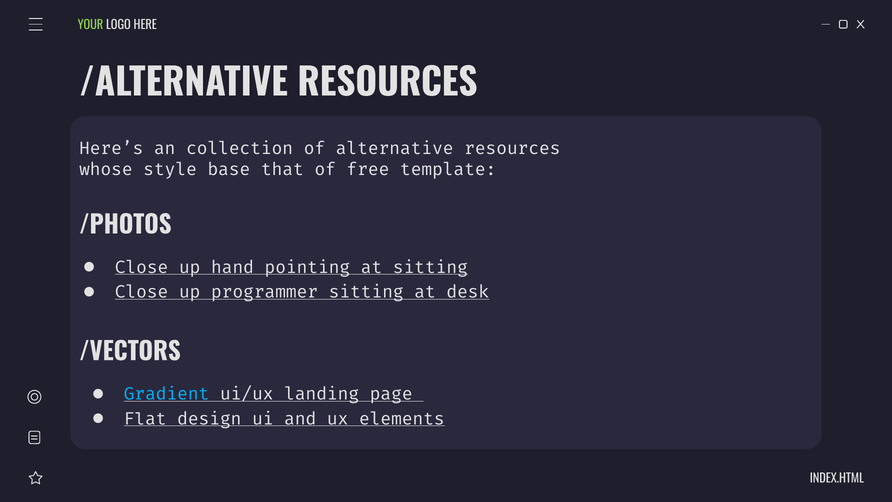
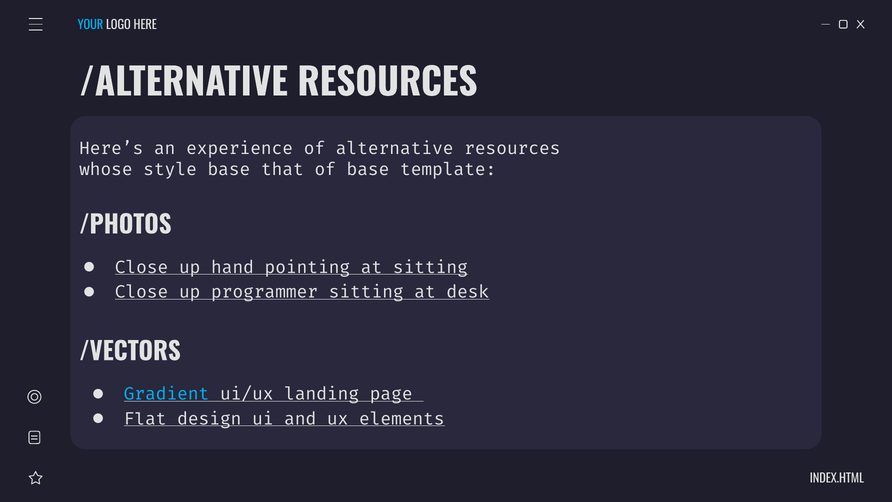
YOUR colour: light green -> light blue
collection: collection -> experience
of free: free -> base
